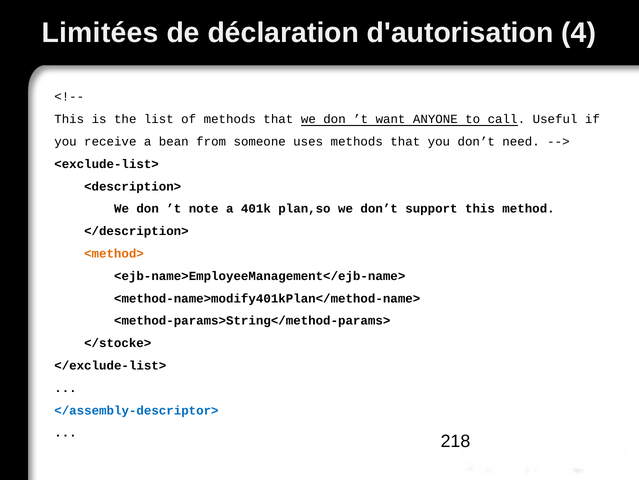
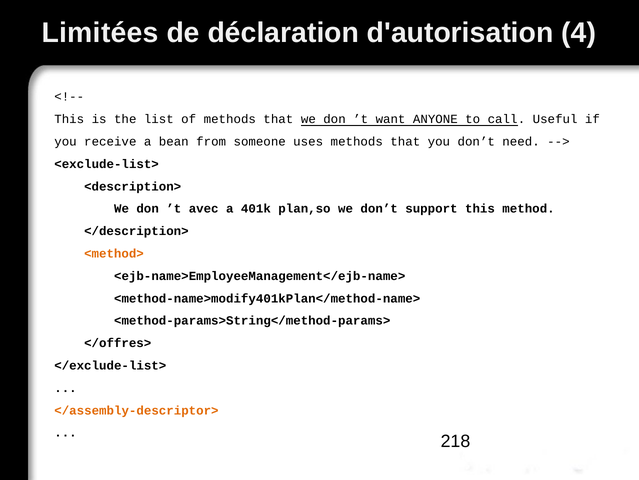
note: note -> avec
</stocke>: </stocke> -> </offres>
</assembly-descriptor> colour: blue -> orange
